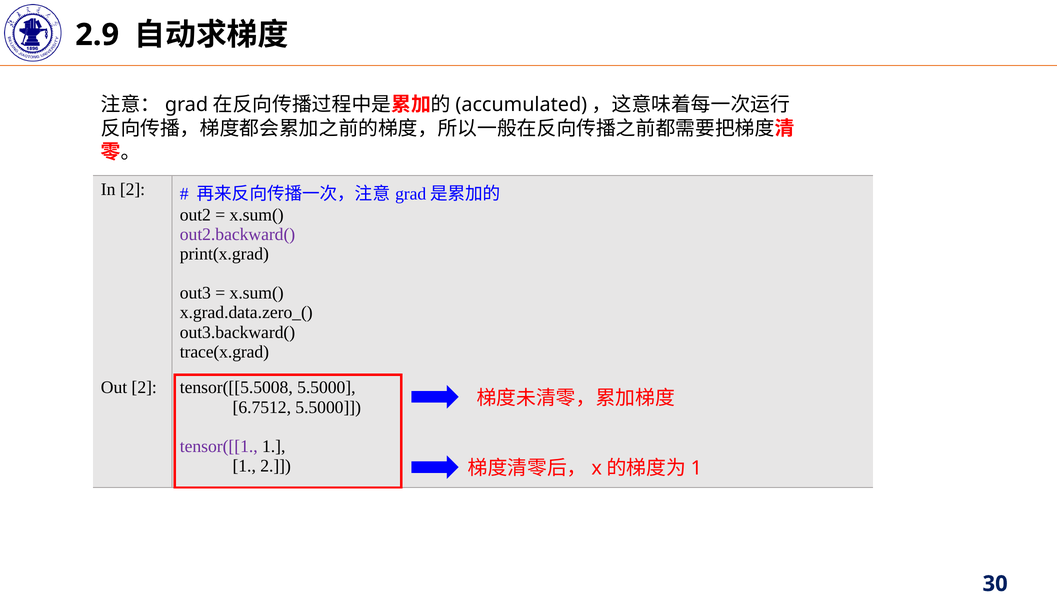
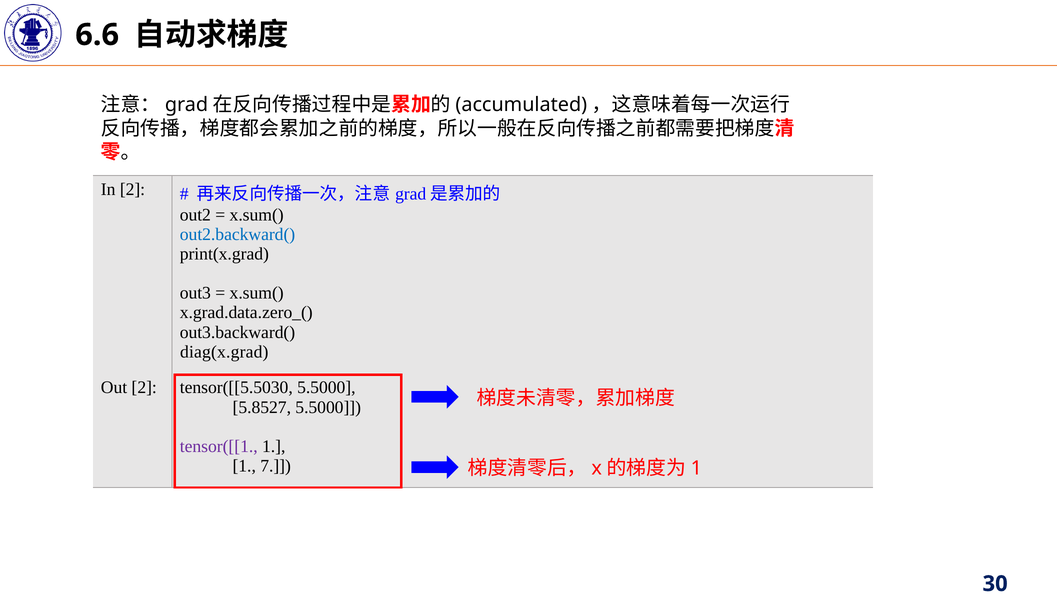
2.9: 2.9 -> 6.6
out2.backward( colour: purple -> blue
trace(x.grad: trace(x.grad -> diag(x.grad
tensor([[5.5008: tensor([[5.5008 -> tensor([[5.5030
6.7512: 6.7512 -> 5.8527
1 2: 2 -> 7
